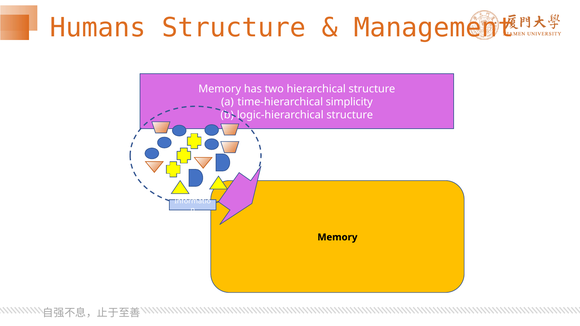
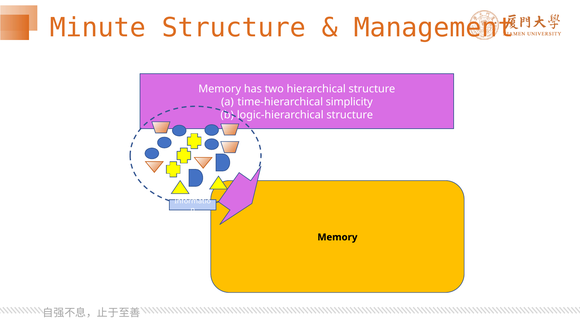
Humans: Humans -> Minute
